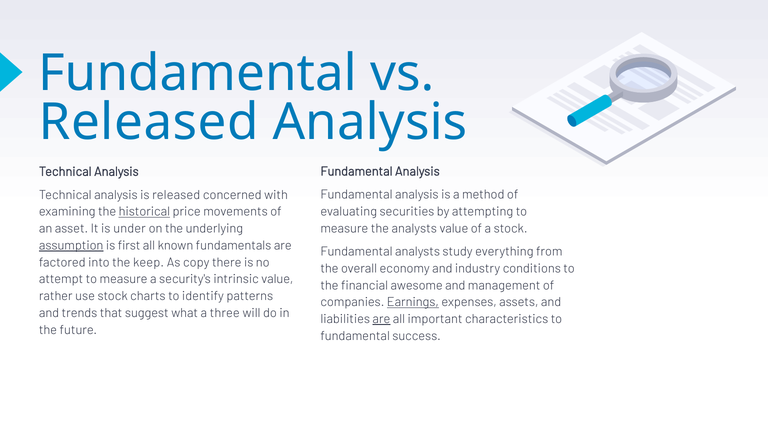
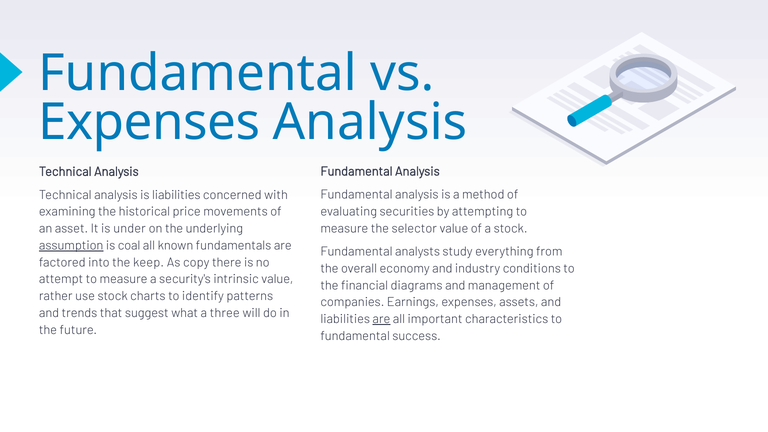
Released at (149, 122): Released -> Expenses
is released: released -> liabilities
historical underline: present -> none
the analysts: analysts -> selector
first: first -> coal
awesome: awesome -> diagrams
Earnings underline: present -> none
